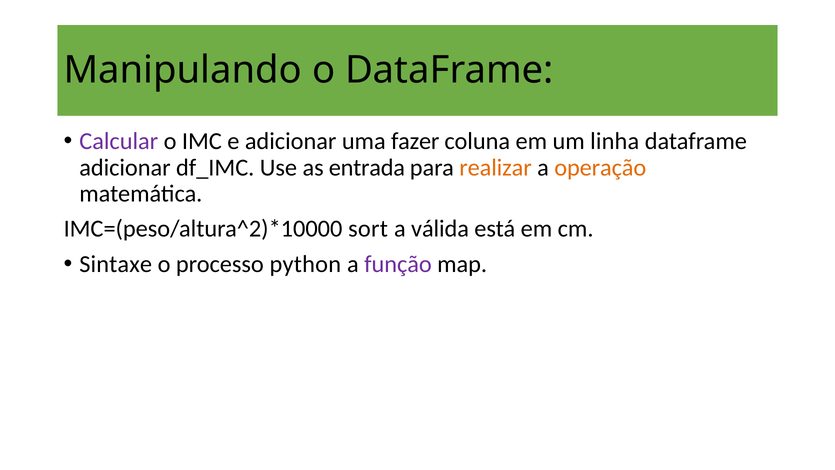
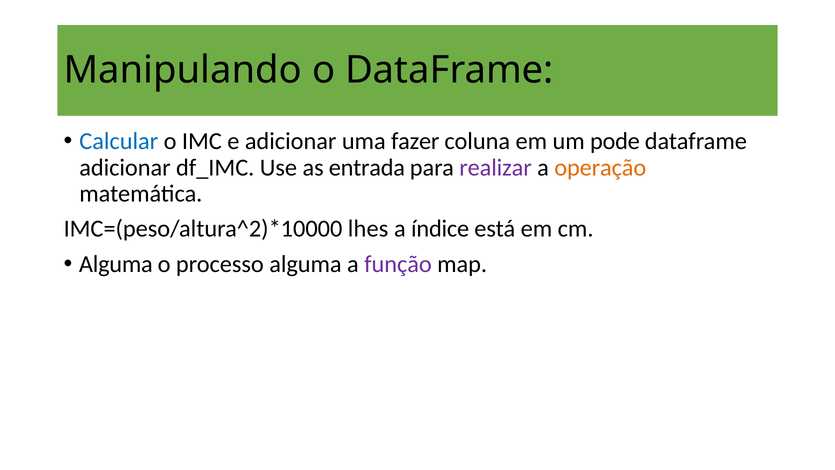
Calcular colour: purple -> blue
linha: linha -> pode
realizar colour: orange -> purple
sort: sort -> lhes
válida: válida -> índice
Sintaxe at (116, 264): Sintaxe -> Alguma
processo python: python -> alguma
